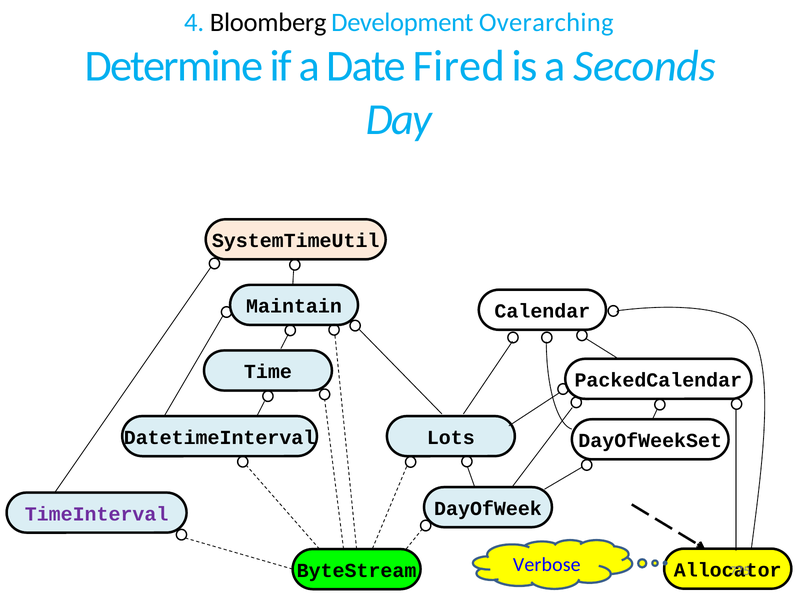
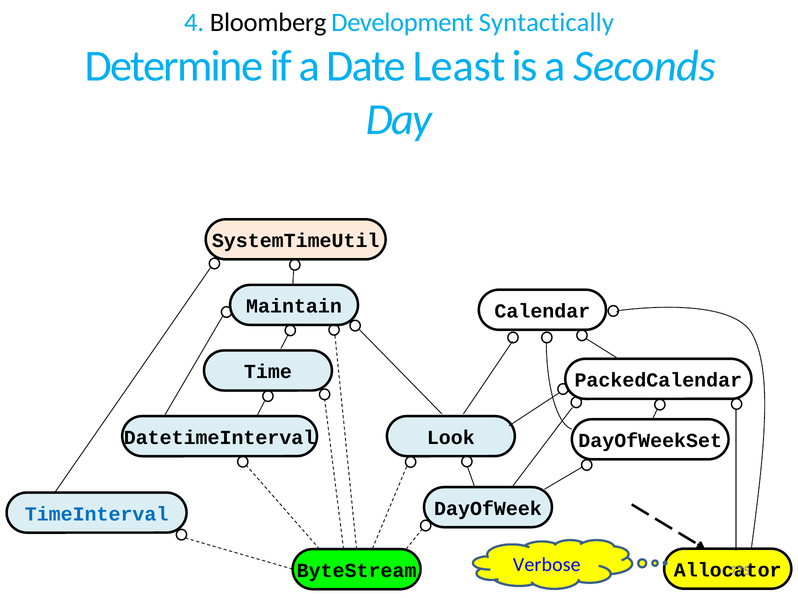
Overarching: Overarching -> Syntactically
Fired: Fired -> Least
Lots: Lots -> Look
TimeInterval colour: purple -> blue
